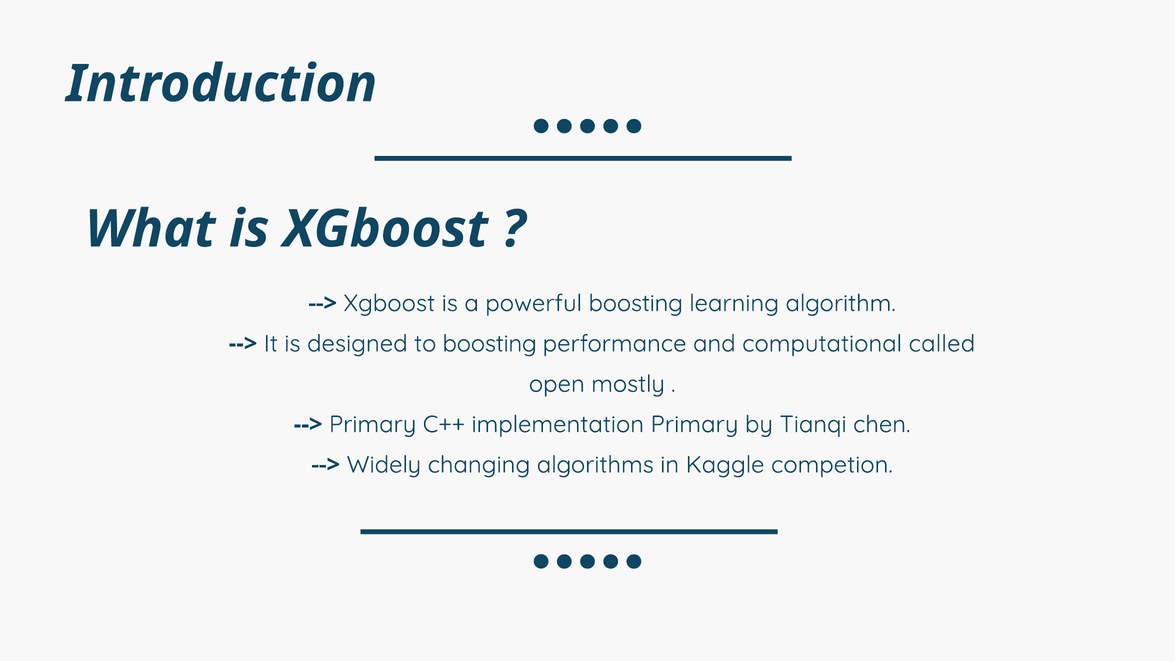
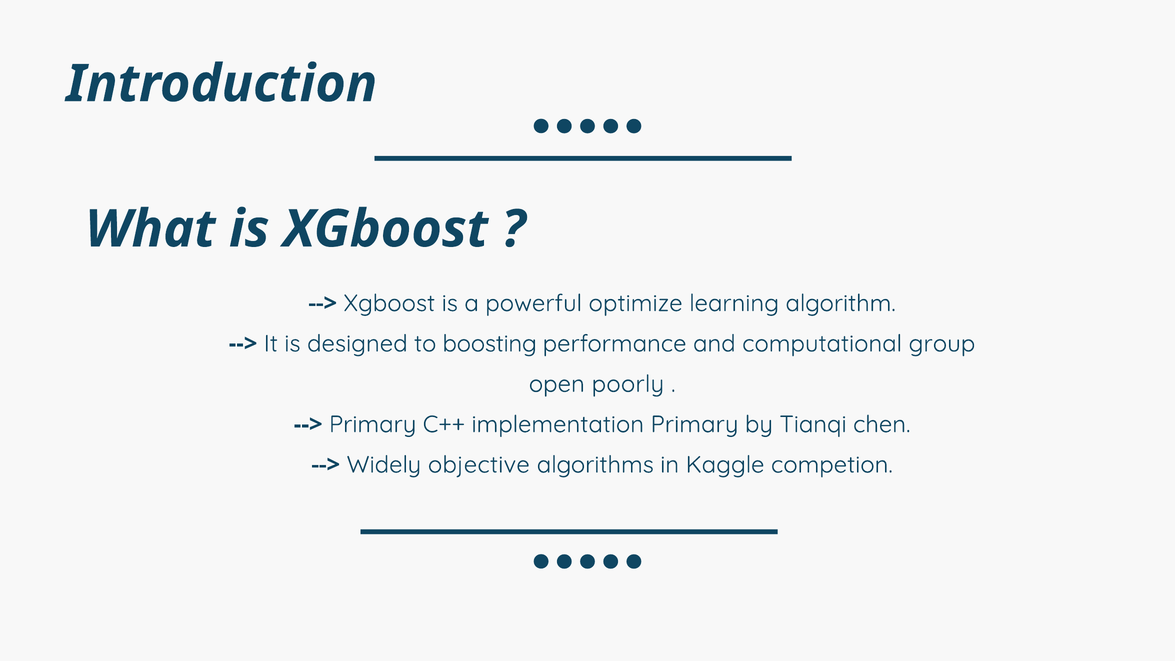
powerful boosting: boosting -> optimize
called: called -> group
mostly: mostly -> poorly
changing: changing -> objective
